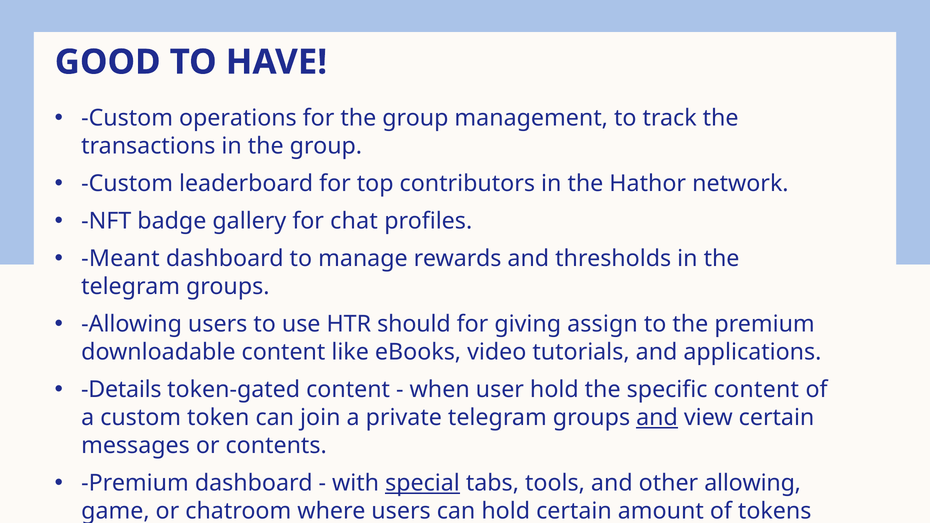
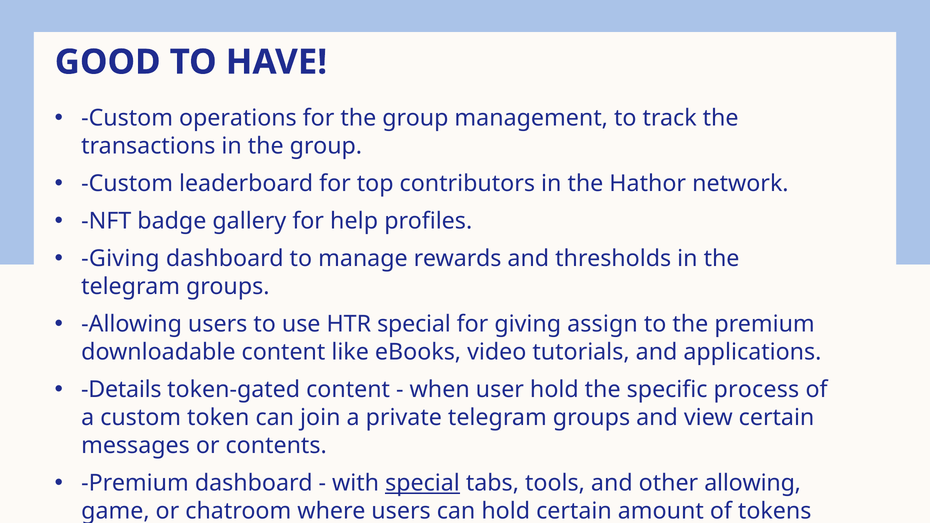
chat: chat -> help
Meant at (120, 259): Meant -> Giving
HTR should: should -> special
specific content: content -> process
and at (657, 418) underline: present -> none
